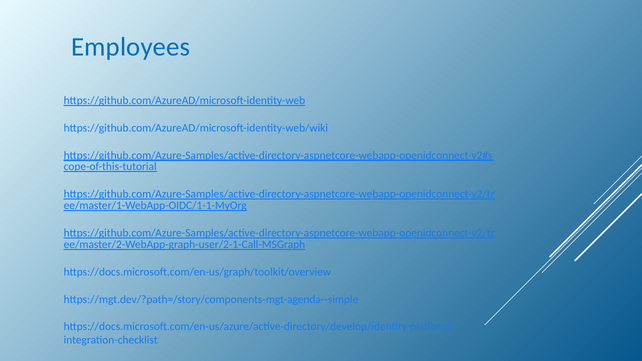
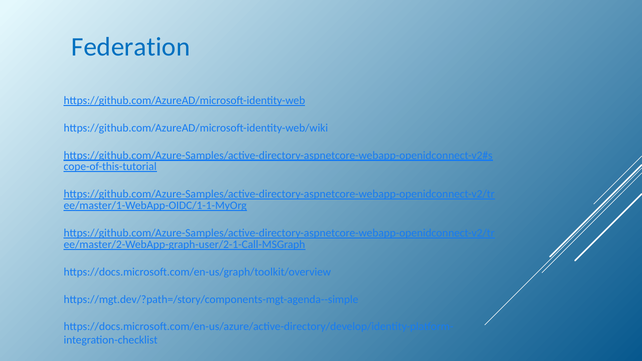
Employees: Employees -> Federation
